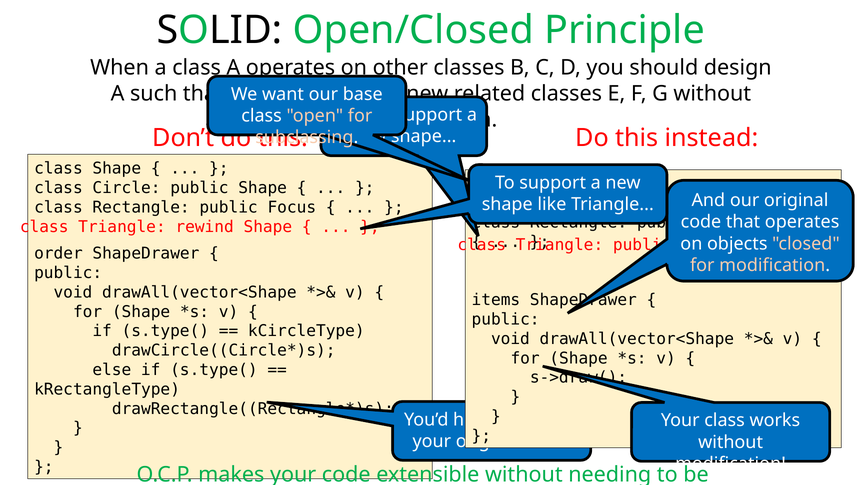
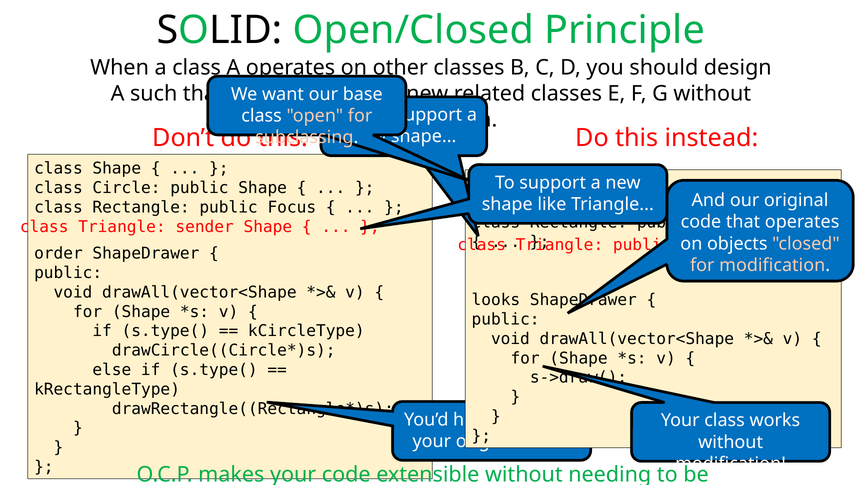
rewind: rewind -> sender
items: items -> looks
